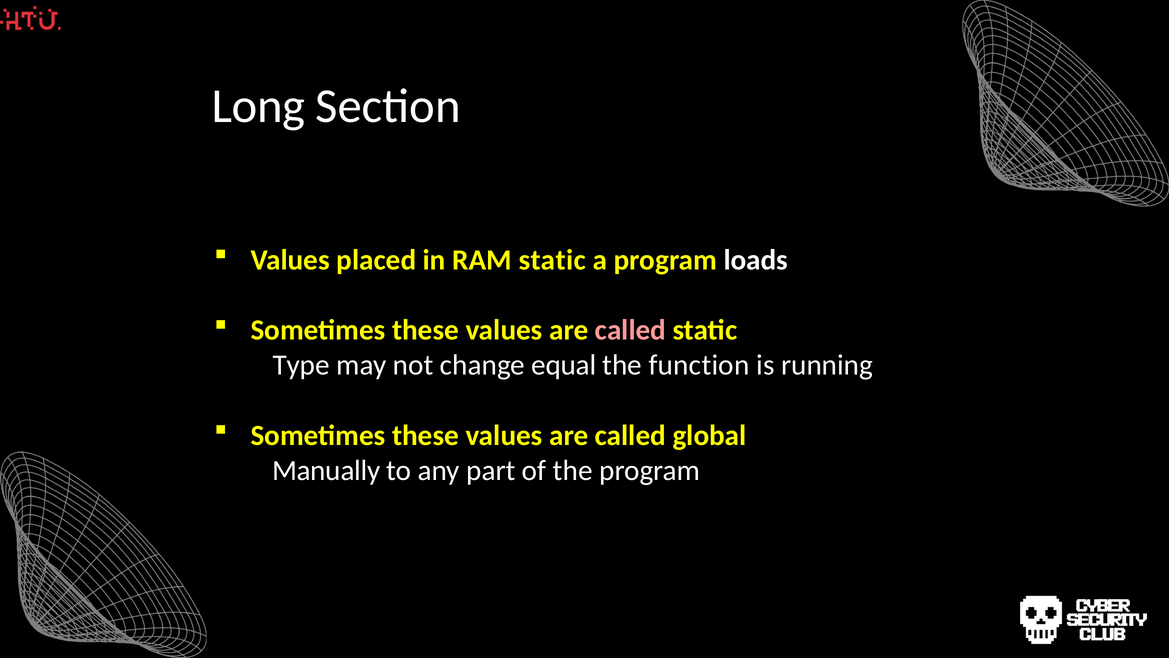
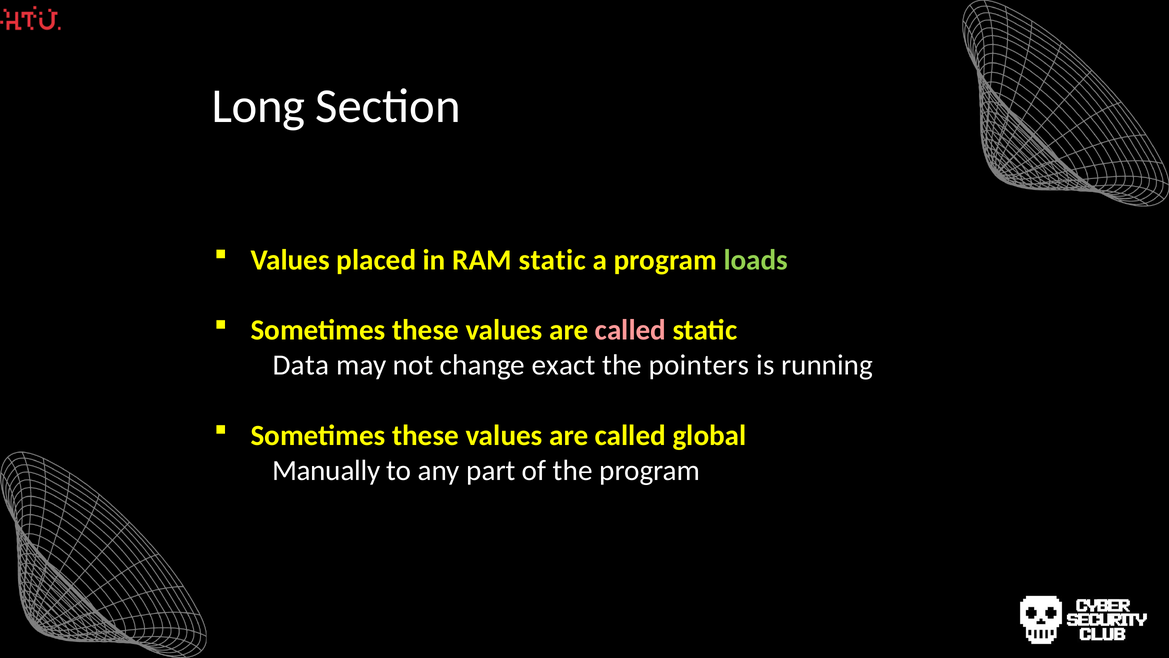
loads colour: white -> light green
Type: Type -> Data
equal: equal -> exact
function: function -> pointers
